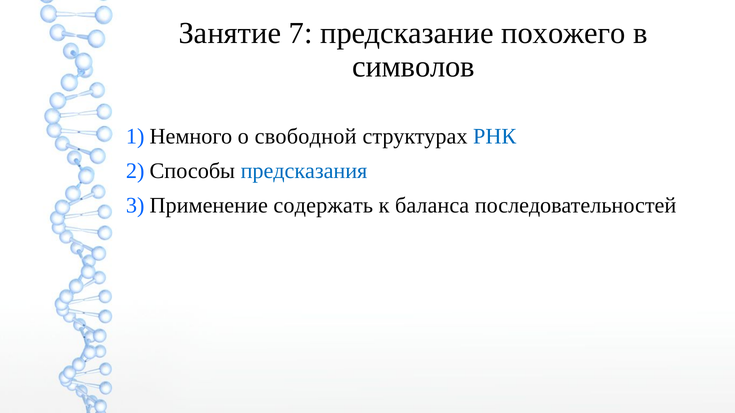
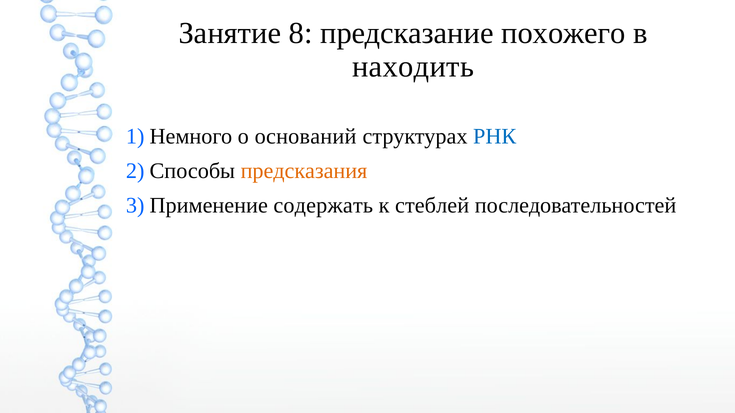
7: 7 -> 8
символов: символов -> находить
свободной: свободной -> оснований
предсказания colour: blue -> orange
баланса: баланса -> стеблей
